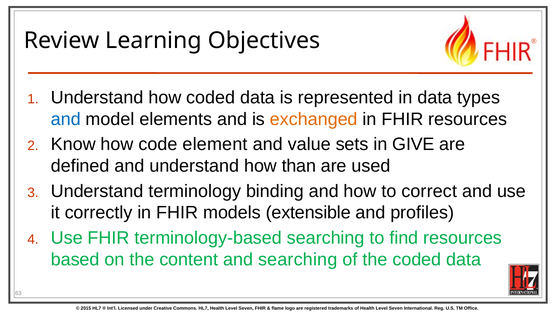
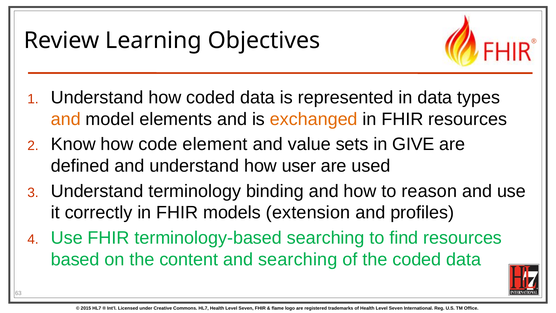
and at (66, 119) colour: blue -> orange
than: than -> user
correct: correct -> reason
extensible: extensible -> extension
